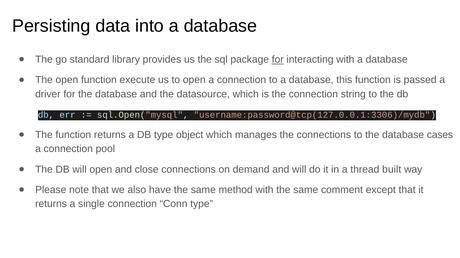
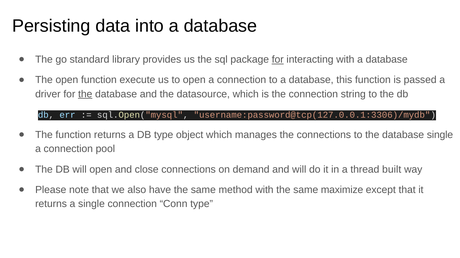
the at (85, 94) underline: none -> present
database cases: cases -> single
comment: comment -> maximize
